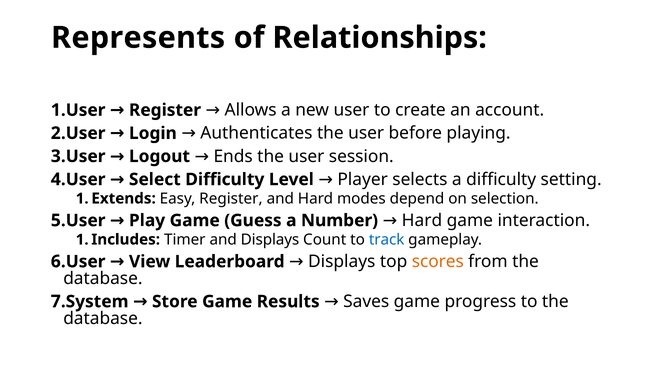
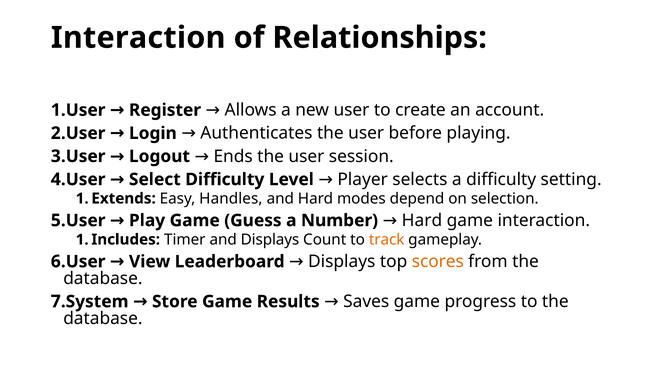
Represents at (138, 38): Represents -> Interaction
Easy Register: Register -> Handles
track colour: blue -> orange
